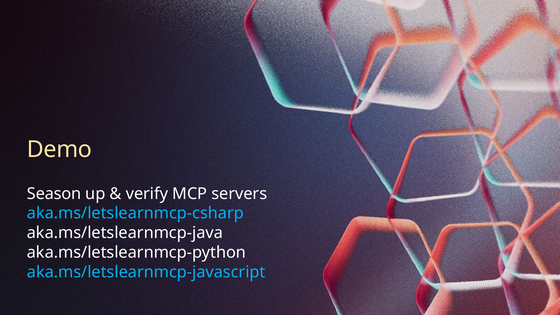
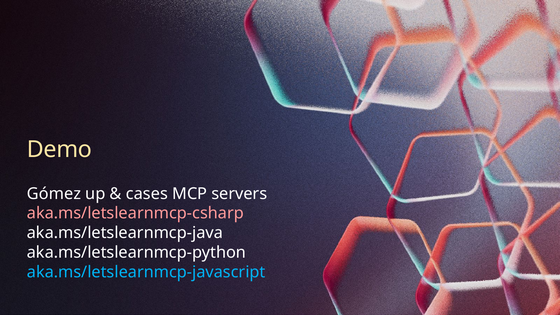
Season: Season -> Gómez
verify: verify -> cases
aka.ms/letslearnmcp-csharp colour: light blue -> pink
